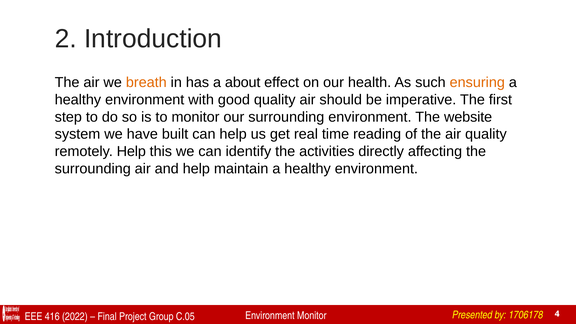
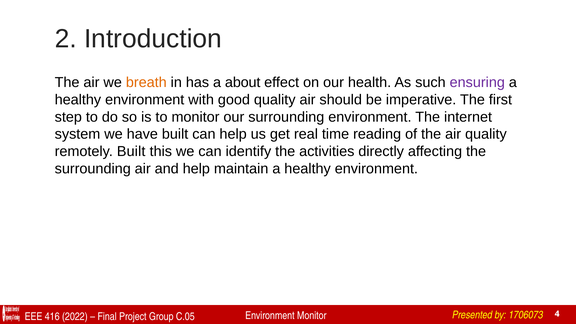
ensuring colour: orange -> purple
website: website -> internet
remotely Help: Help -> Built
1706178: 1706178 -> 1706073
